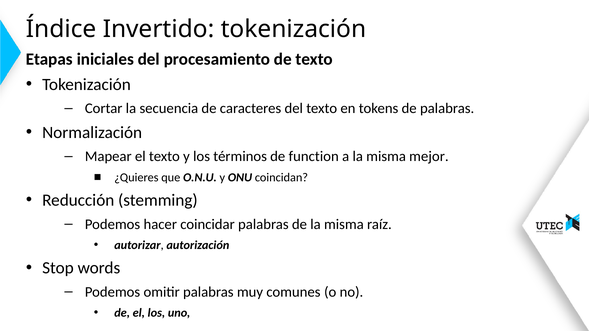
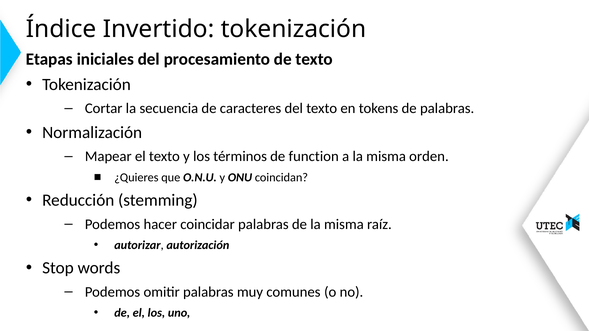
mejor: mejor -> orden
